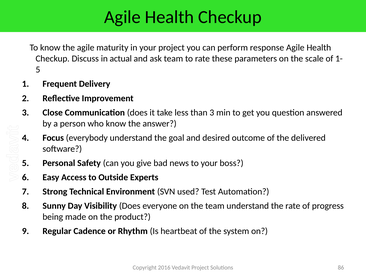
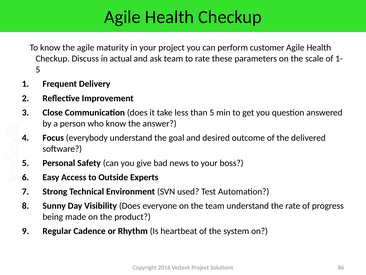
response: response -> customer
than 3: 3 -> 5
